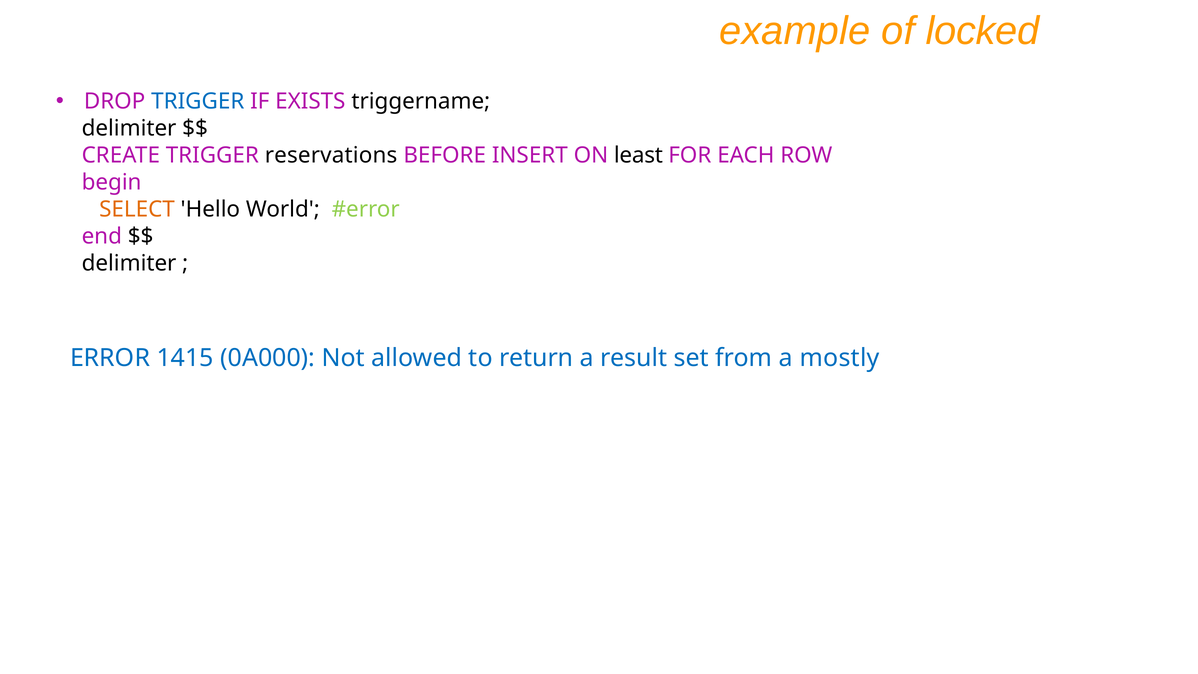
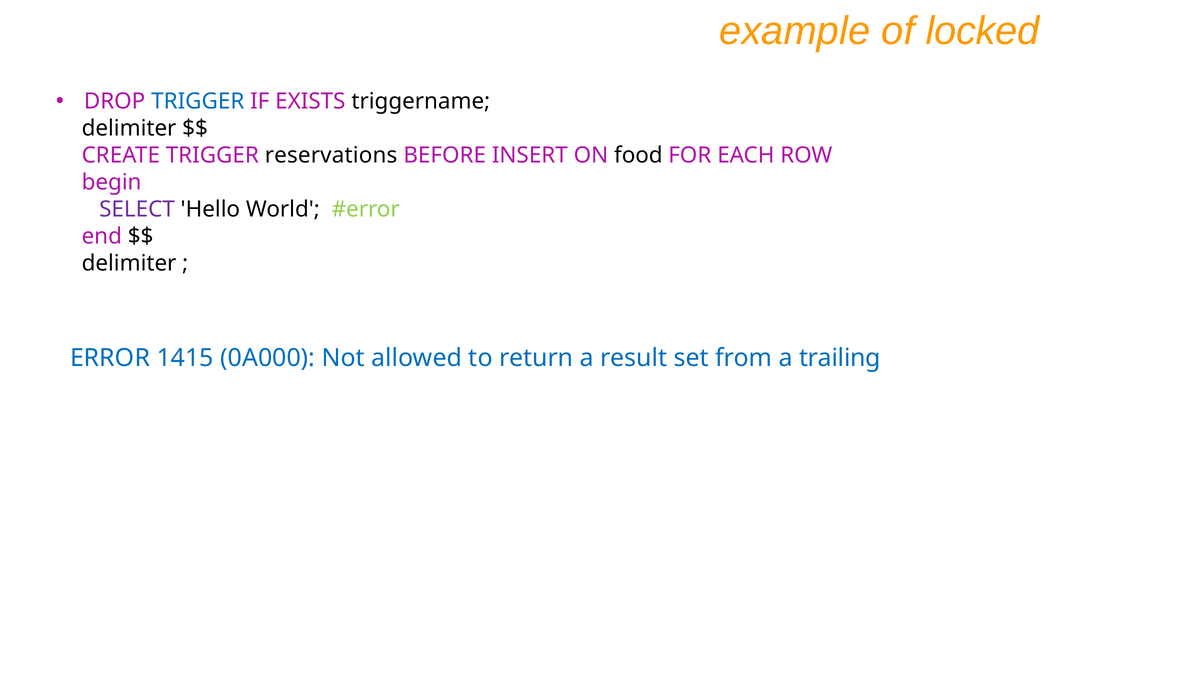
least: least -> food
SELECT colour: orange -> purple
mostly: mostly -> trailing
